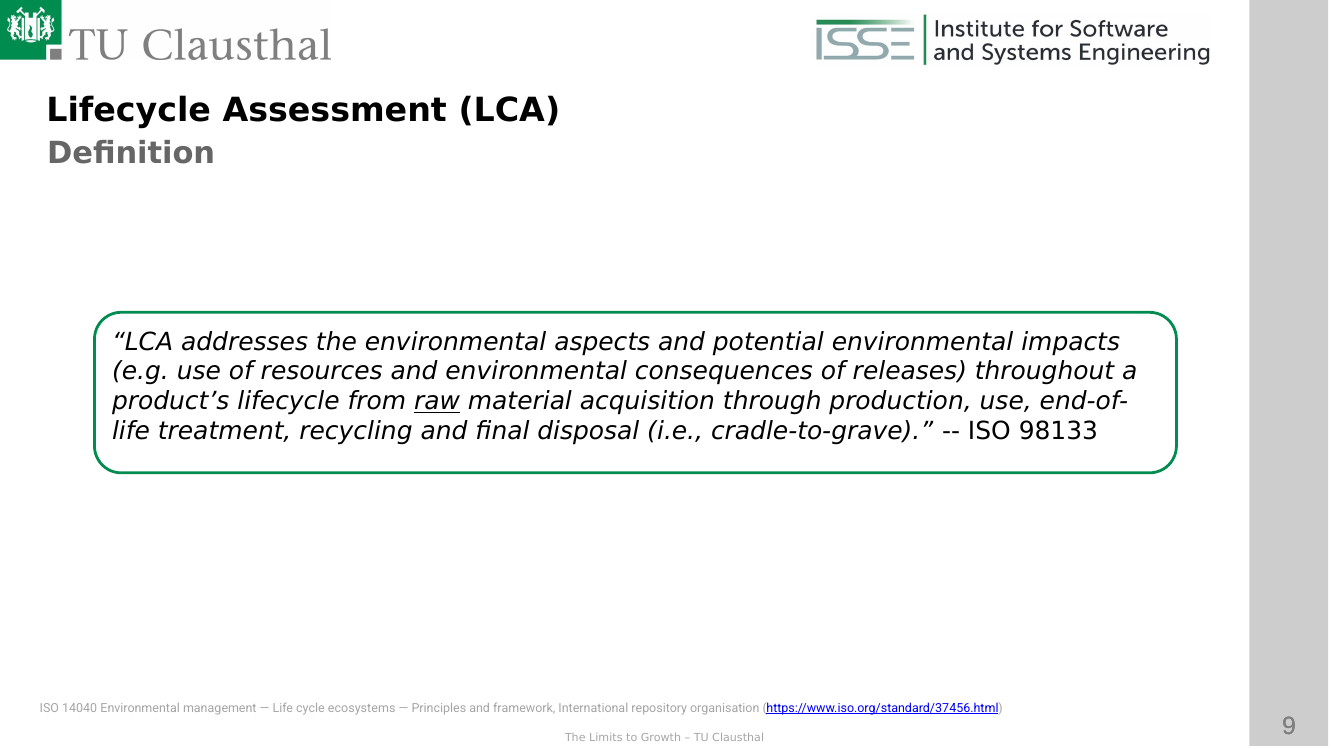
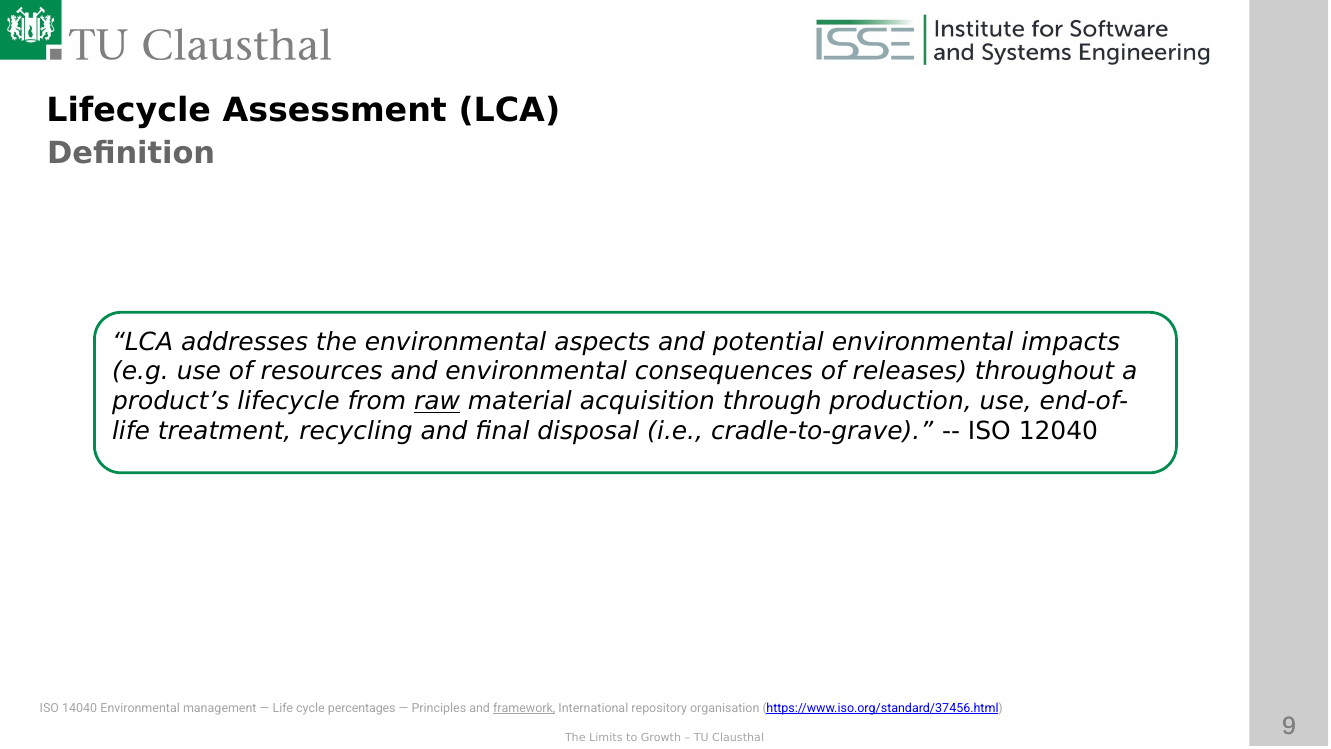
98133: 98133 -> 12040
ecosystems: ecosystems -> percentages
framework underline: none -> present
